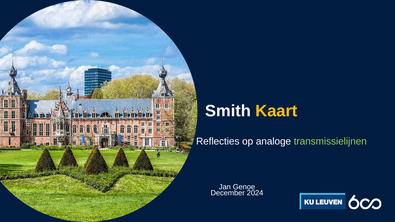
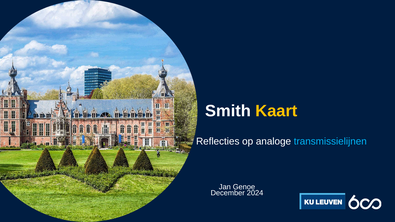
transmissielijnen colour: light green -> light blue
